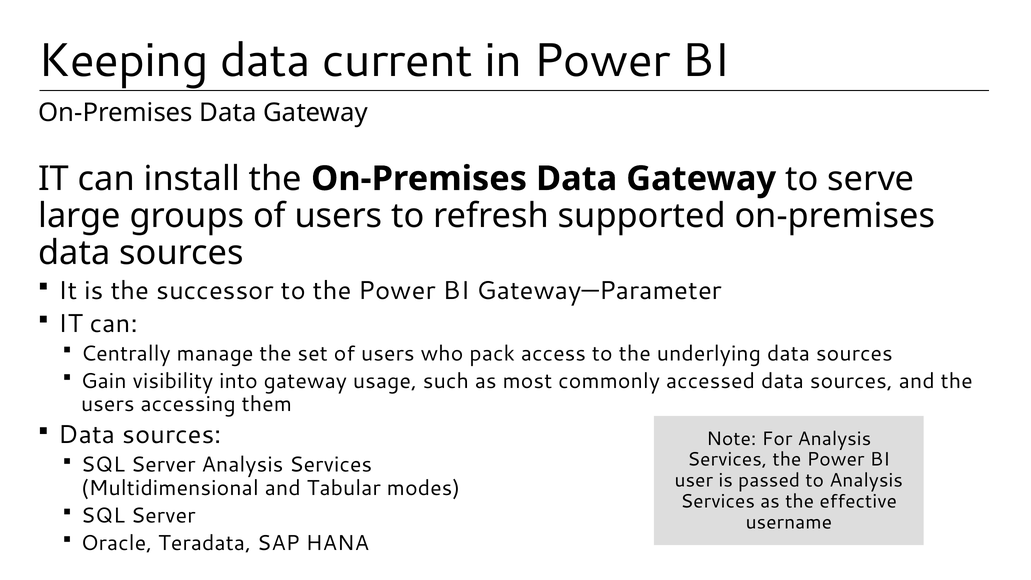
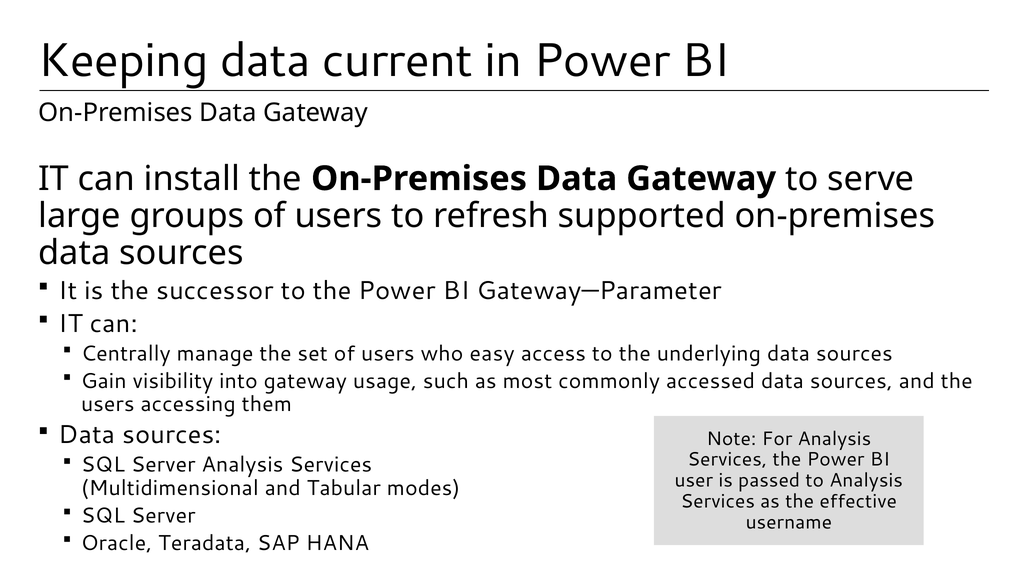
pack: pack -> easy
